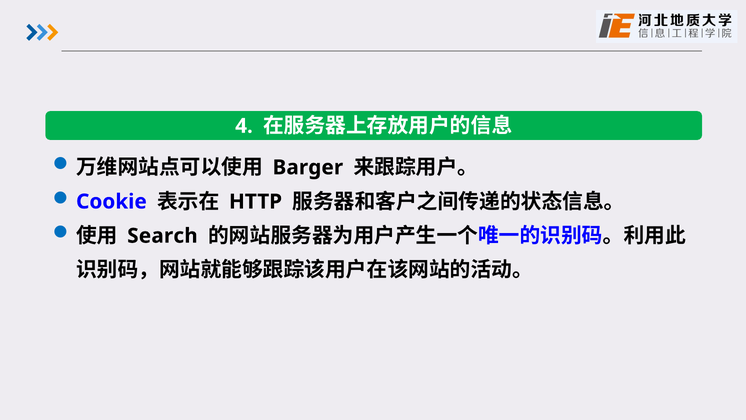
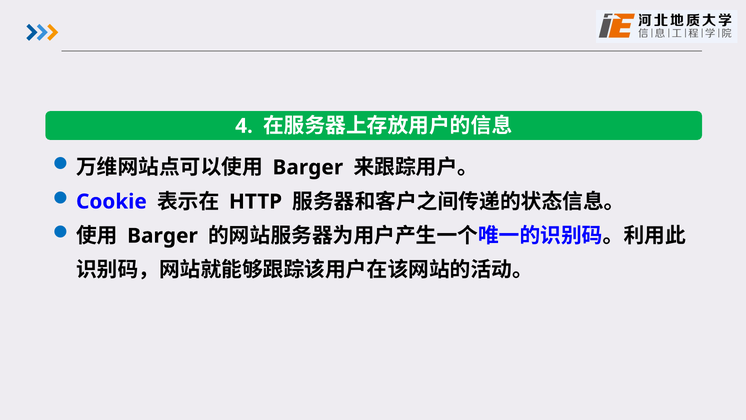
Search at (162, 236): Search -> Barger
